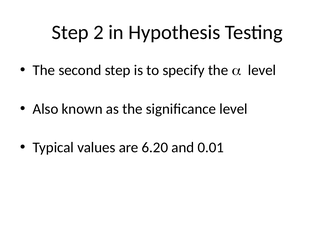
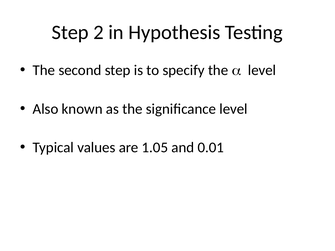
6.20: 6.20 -> 1.05
